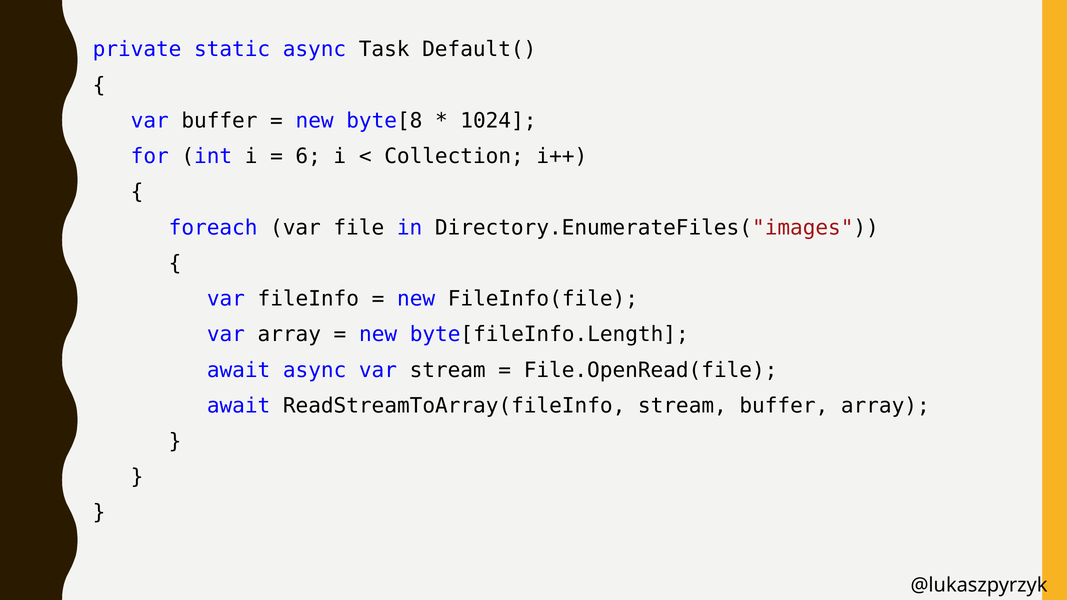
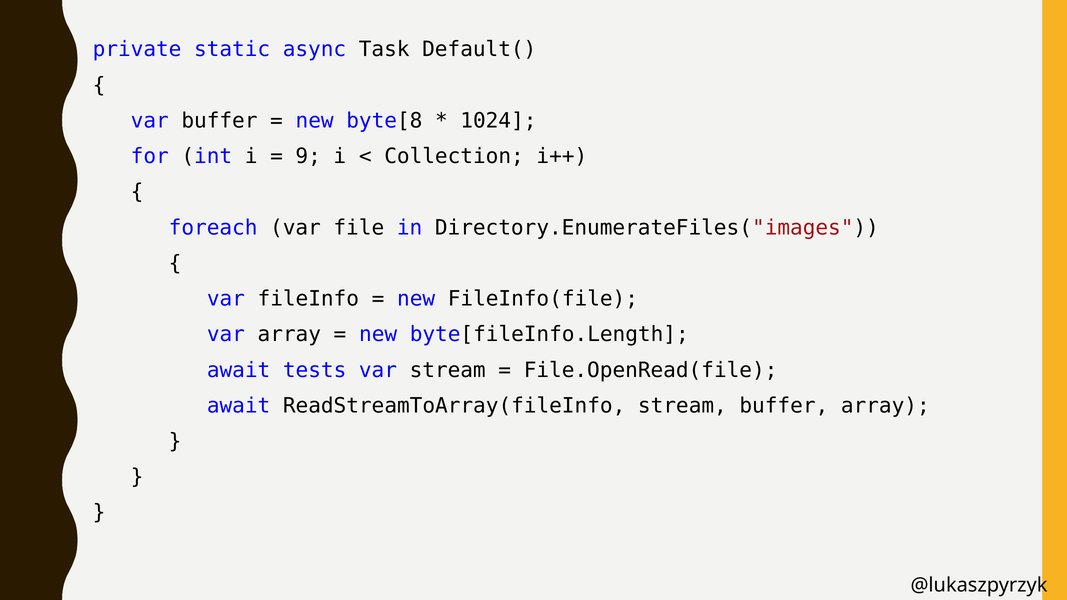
6: 6 -> 9
await async: async -> tests
